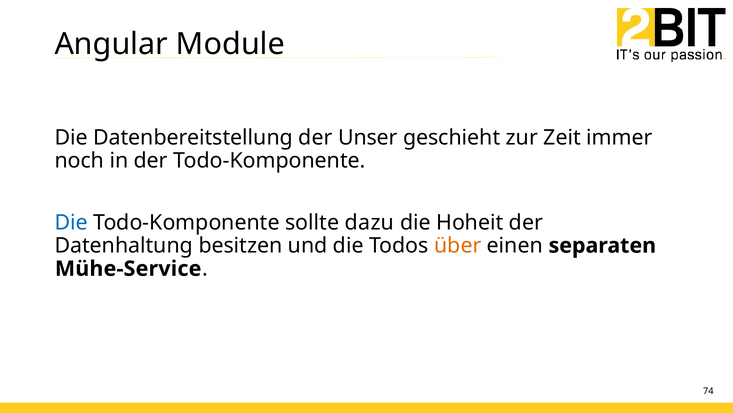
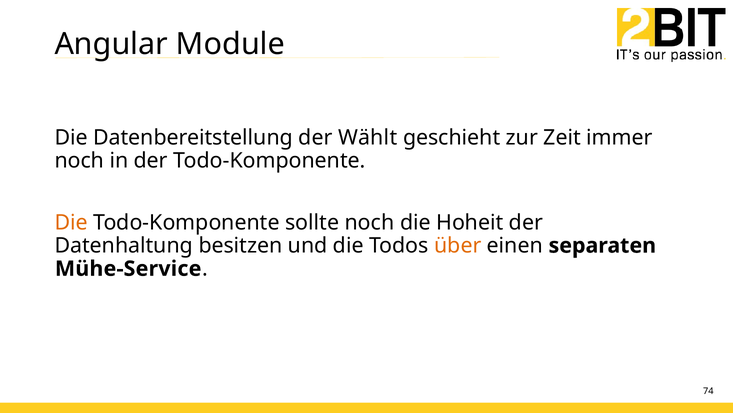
Unser: Unser -> Wählt
Die at (71, 222) colour: blue -> orange
sollte dazu: dazu -> noch
